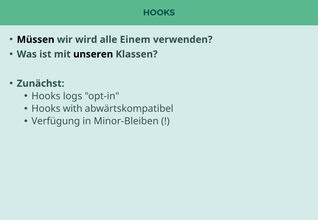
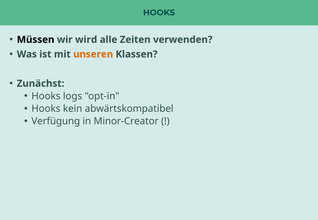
Einem: Einem -> Zeiten
unseren colour: black -> orange
with: with -> kein
Minor-Bleiben: Minor-Bleiben -> Minor-Creator
